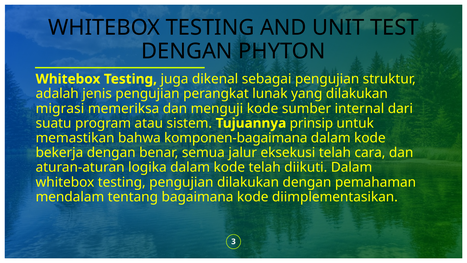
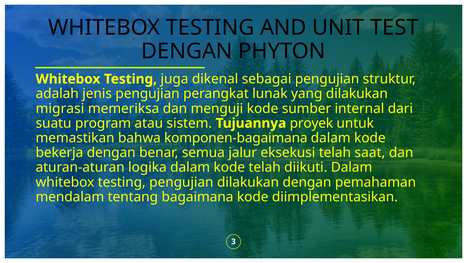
prinsip: prinsip -> proyek
cara: cara -> saat
